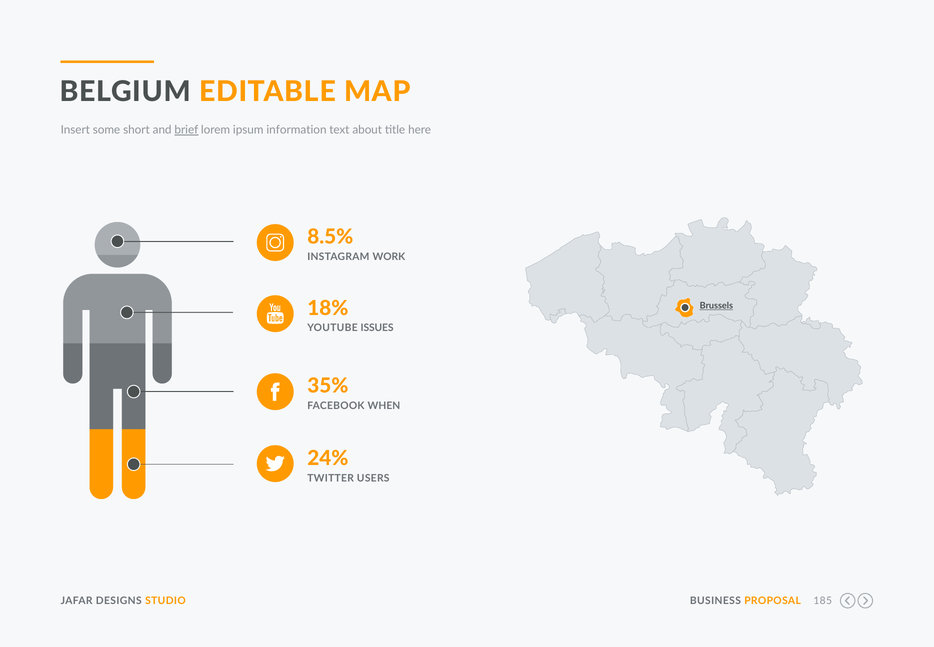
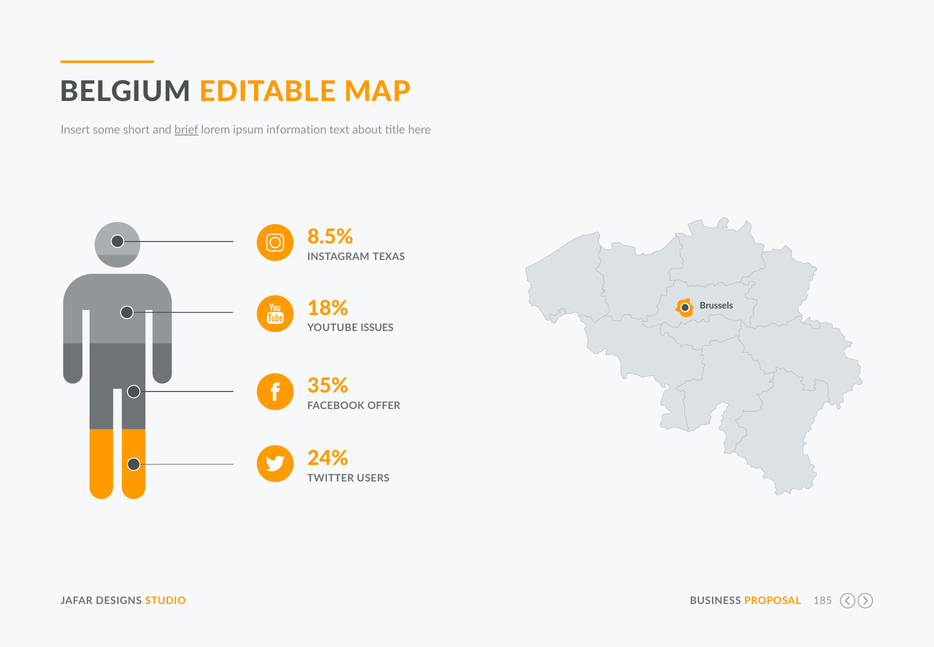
WORK: WORK -> TEXAS
Brussels underline: present -> none
WHEN: WHEN -> OFFER
